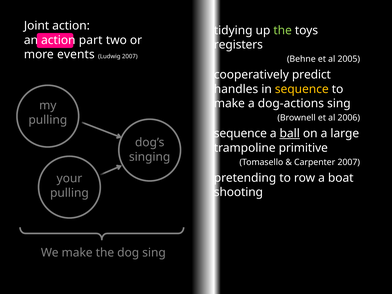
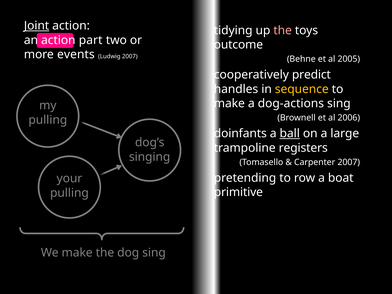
Joint underline: none -> present
the at (283, 30) colour: light green -> pink
registers: registers -> outcome
sequence at (240, 133): sequence -> doinfants
primitive: primitive -> registers
shooting: shooting -> primitive
